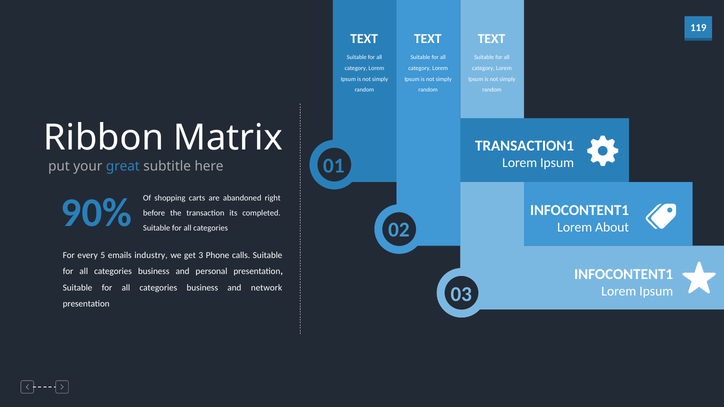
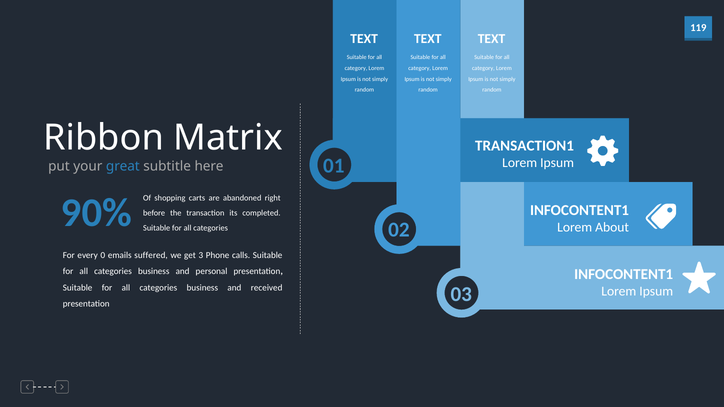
5: 5 -> 0
industry: industry -> suffered
network: network -> received
